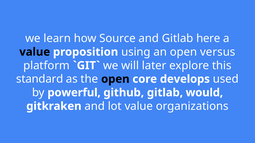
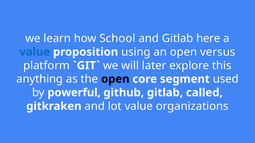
Source: Source -> School
value at (35, 52) colour: black -> blue
standard: standard -> anything
develops: develops -> segment
would: would -> called
